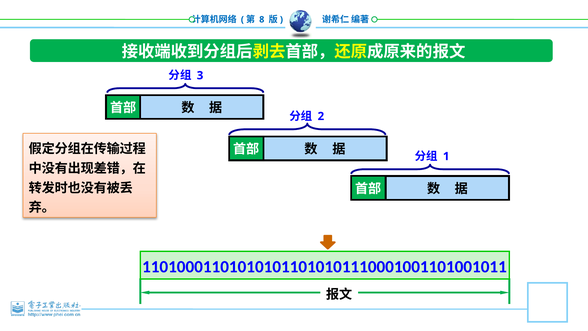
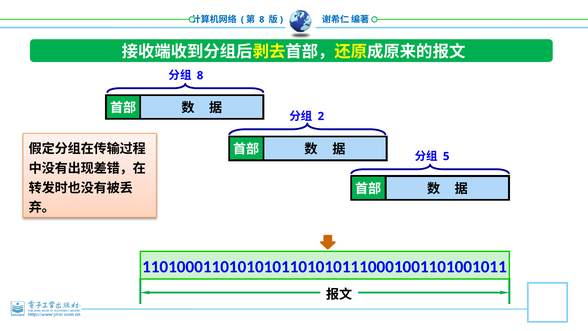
3 at (200, 75): 3 -> 8
1: 1 -> 5
